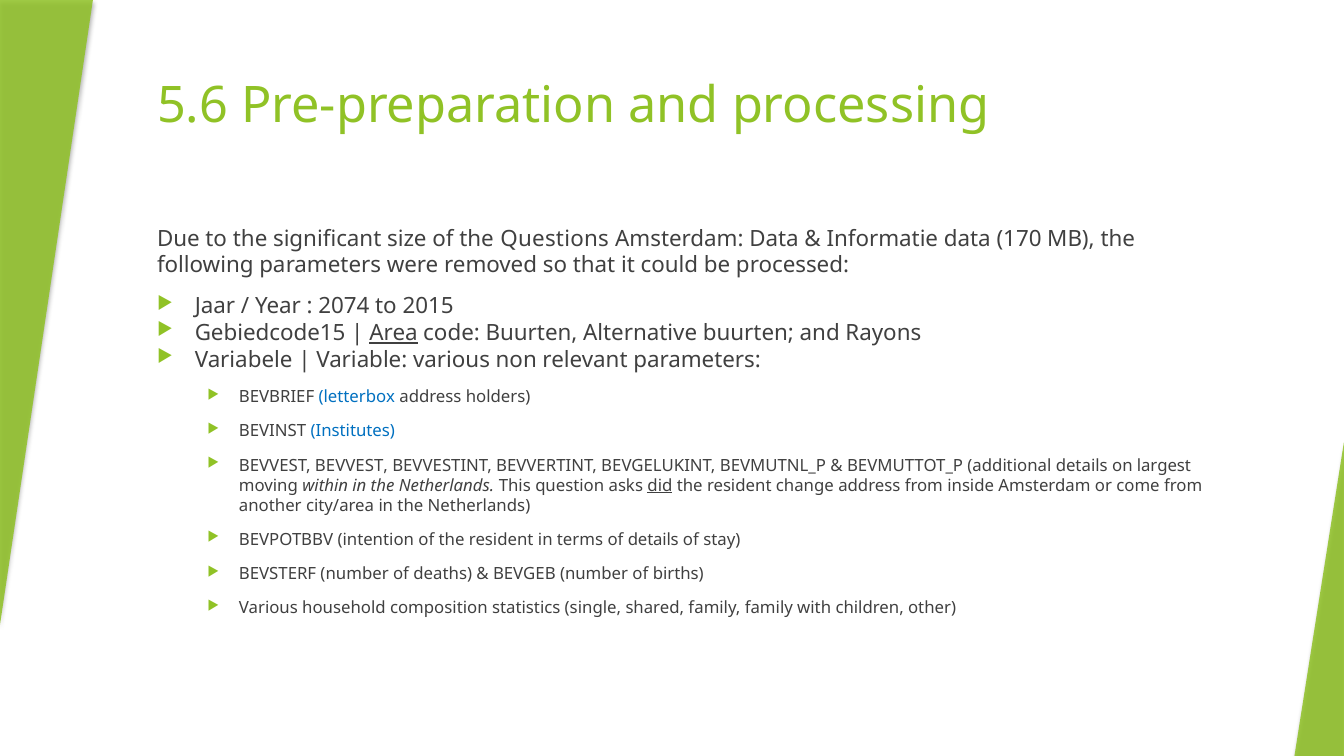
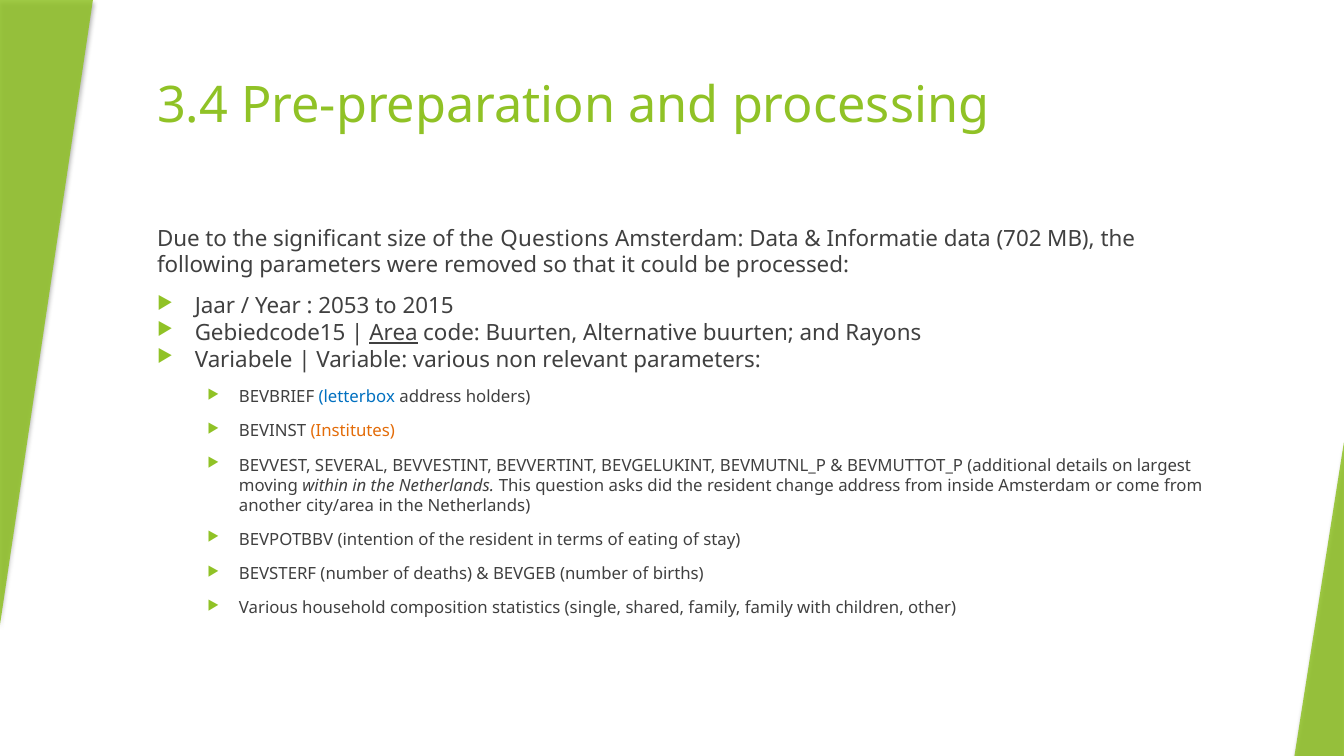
5.6: 5.6 -> 3.4
170: 170 -> 702
2074: 2074 -> 2053
Institutes colour: blue -> orange
BEVVEST BEVVEST: BEVVEST -> SEVERAL
did underline: present -> none
of details: details -> eating
